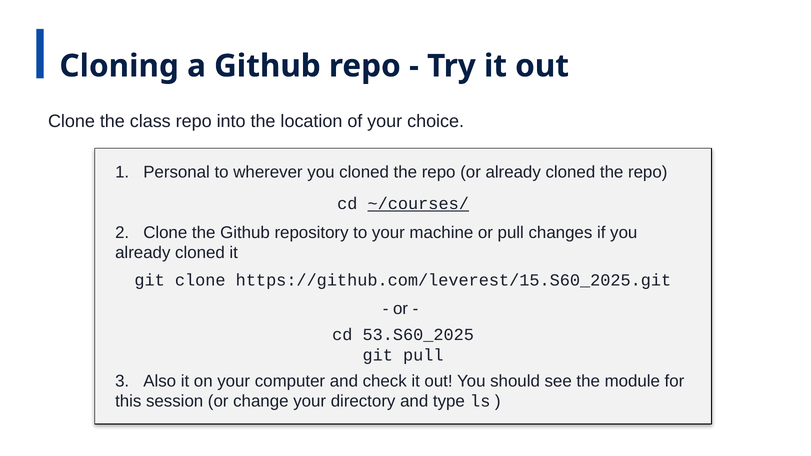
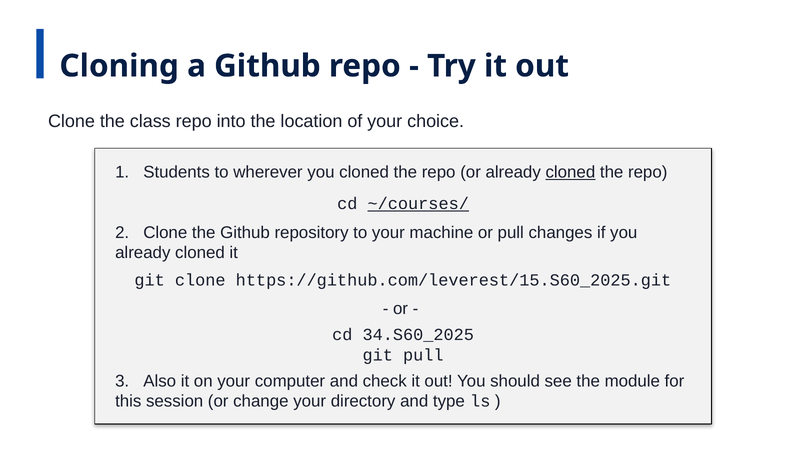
Personal: Personal -> Students
cloned at (570, 172) underline: none -> present
53.S60_2025: 53.S60_2025 -> 34.S60_2025
